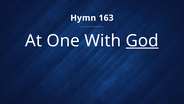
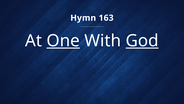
One underline: none -> present
